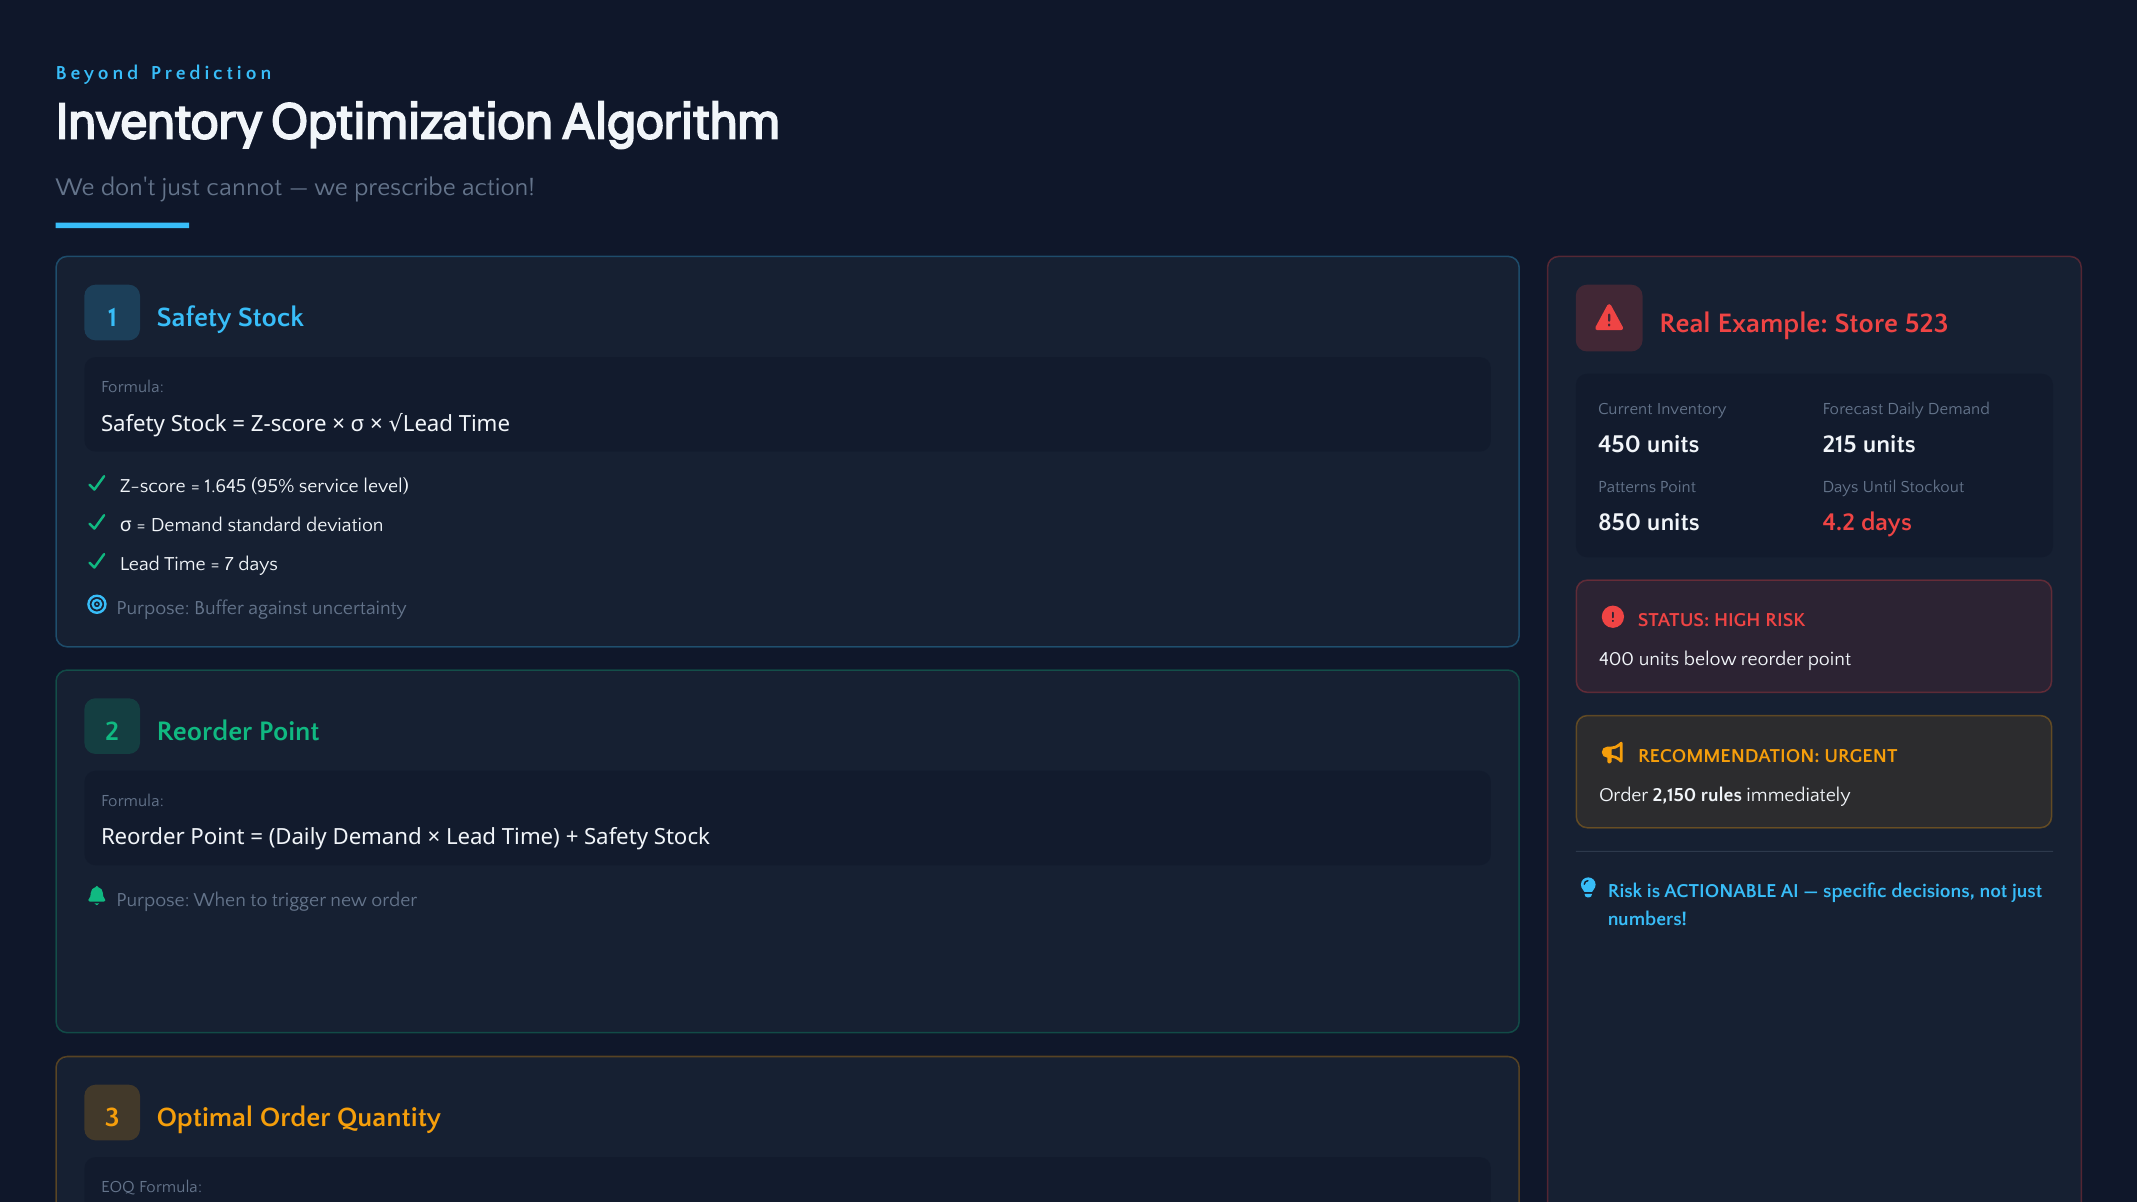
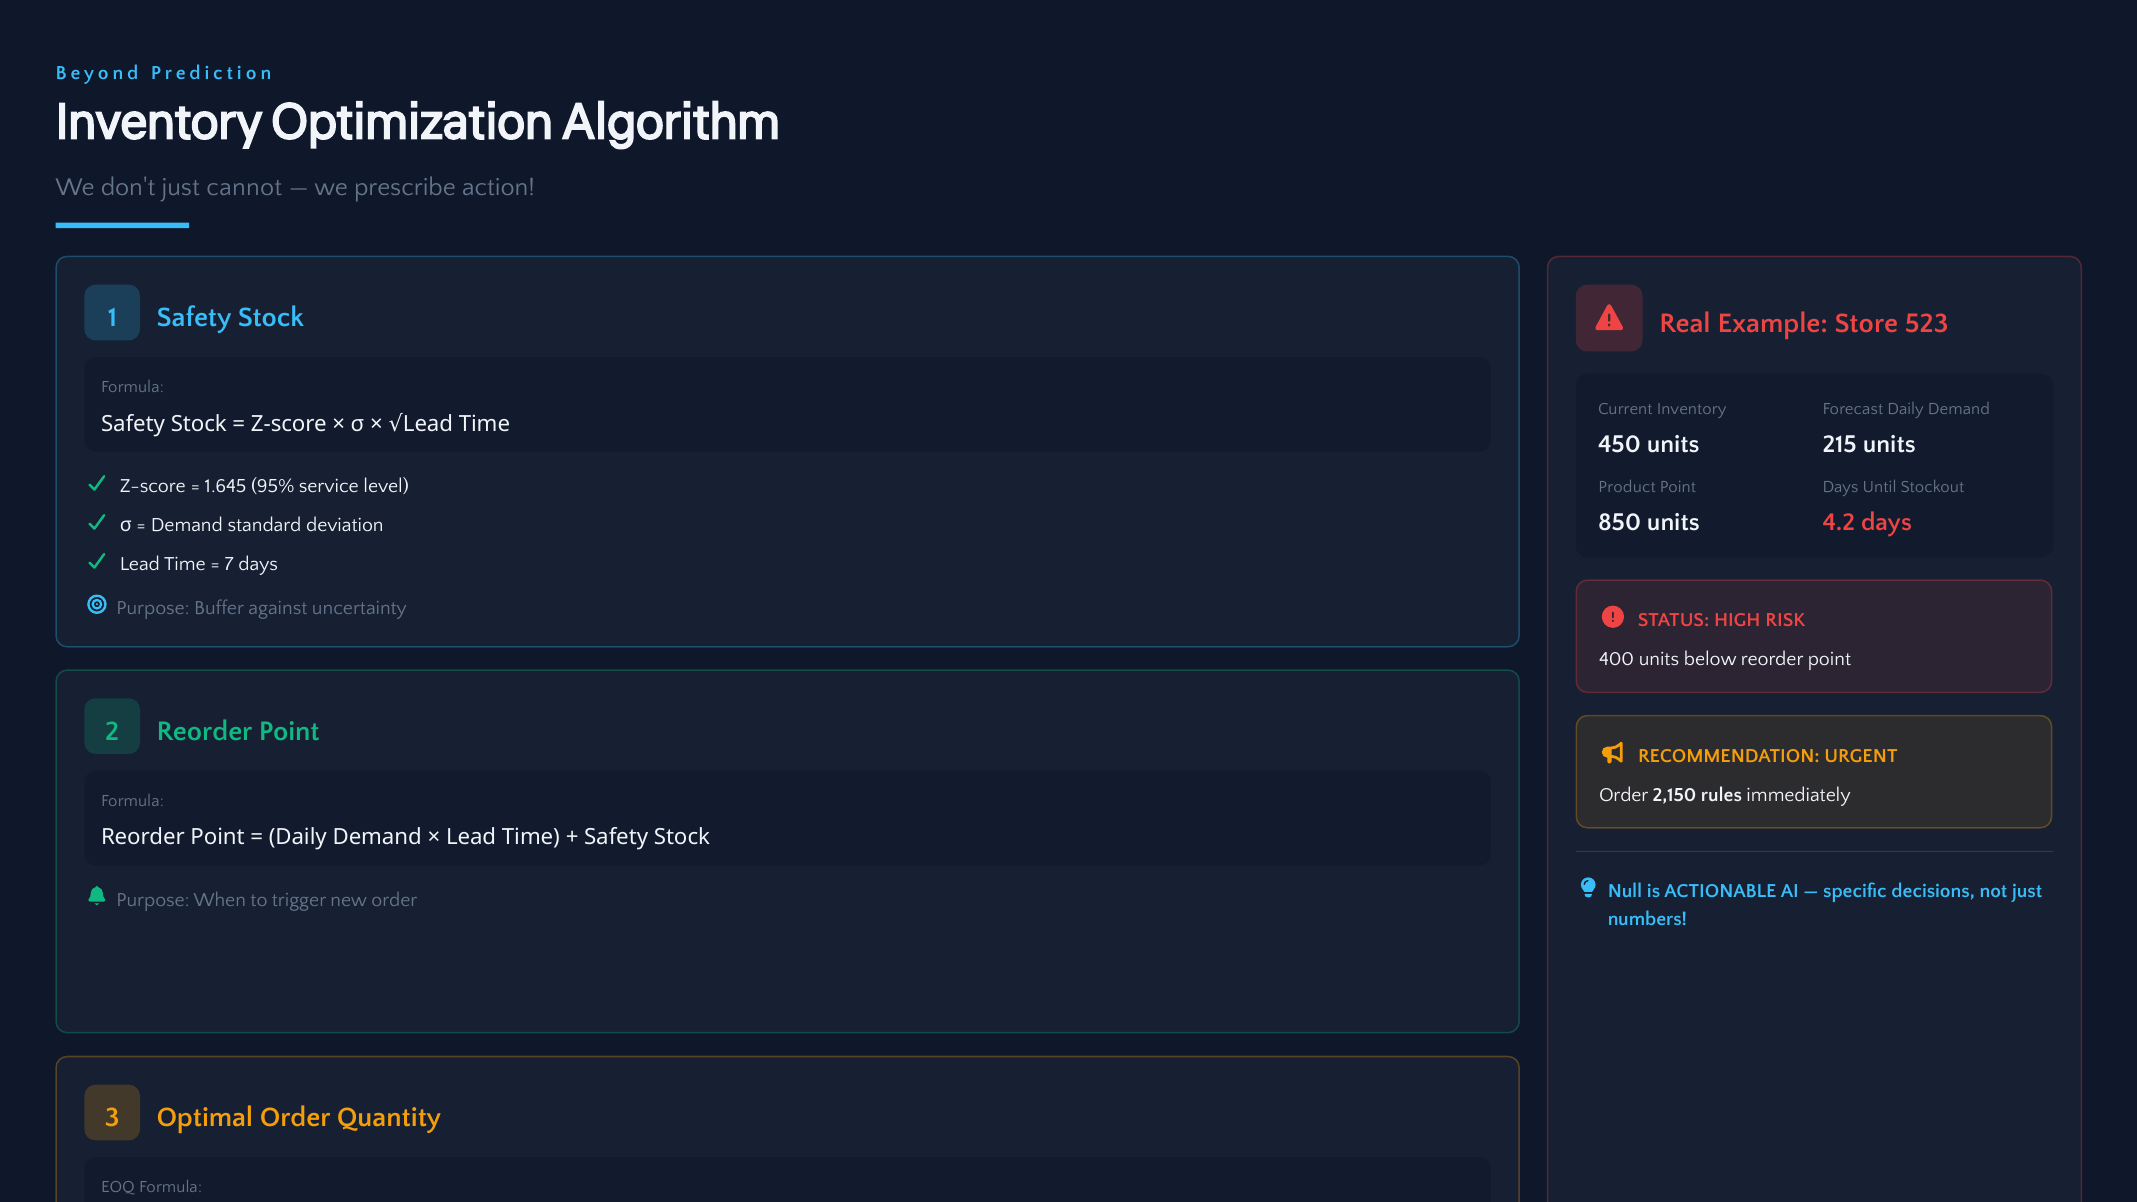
Patterns: Patterns -> Product
Risk at (1625, 891): Risk -> Null
